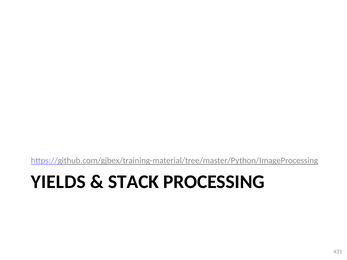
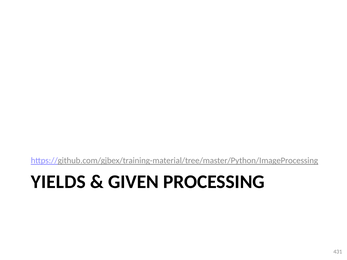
STACK: STACK -> GIVEN
